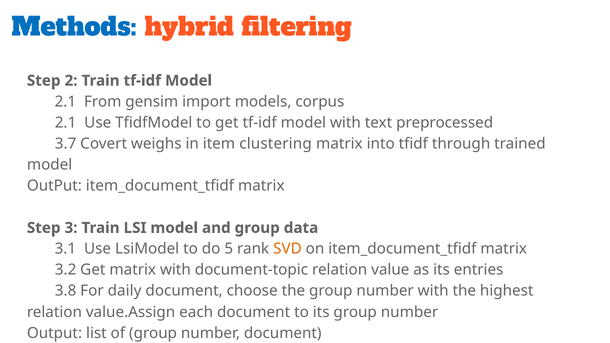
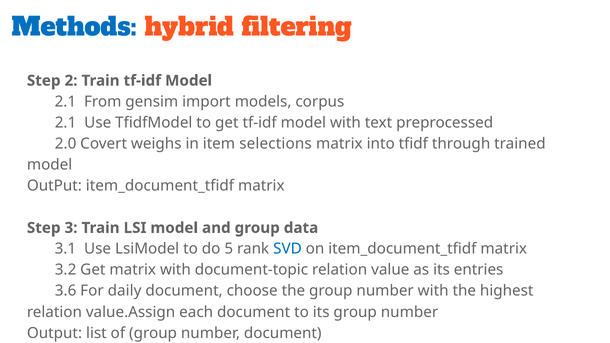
3.7: 3.7 -> 2.0
clustering: clustering -> selections
SVD colour: orange -> blue
3.8: 3.8 -> 3.6
